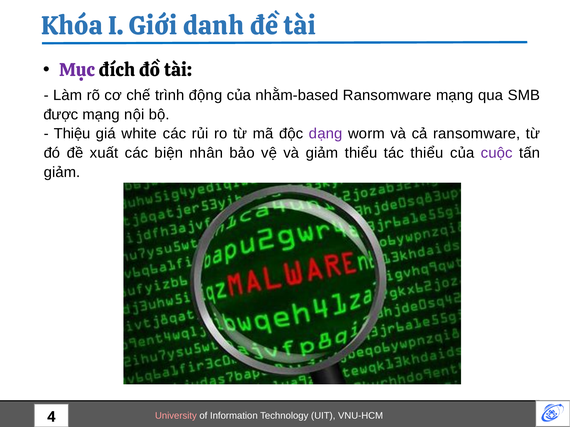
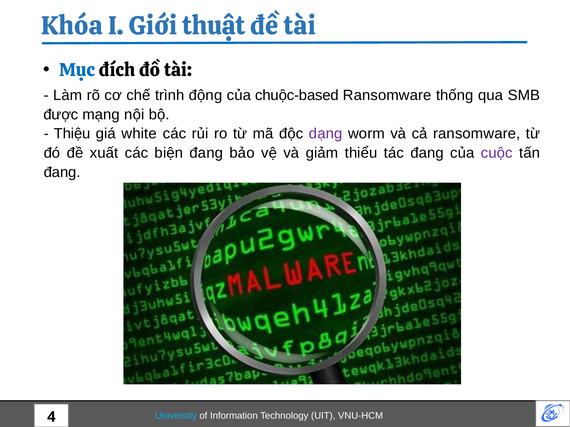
danh: danh -> thuật
Mục colour: purple -> blue
nhằm-based: nhằm-based -> chuộc-based
Ransomware mạng: mạng -> thống
biện nhân: nhân -> đang
tác thiểu: thiểu -> đang
giảm at (62, 172): giảm -> đang
University colour: pink -> light blue
